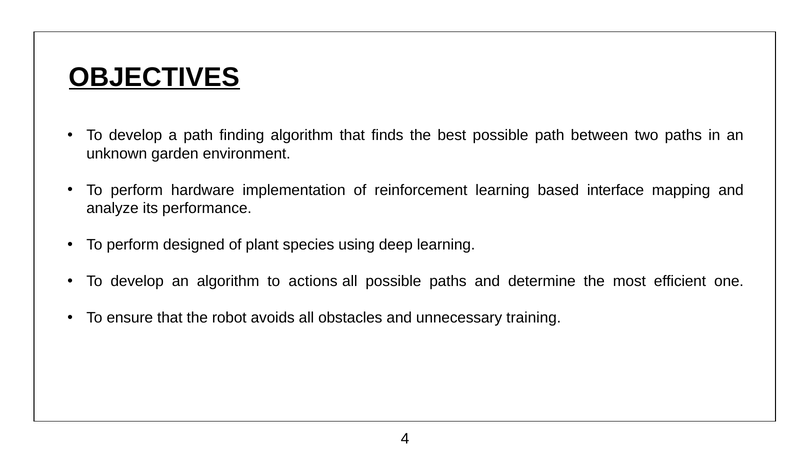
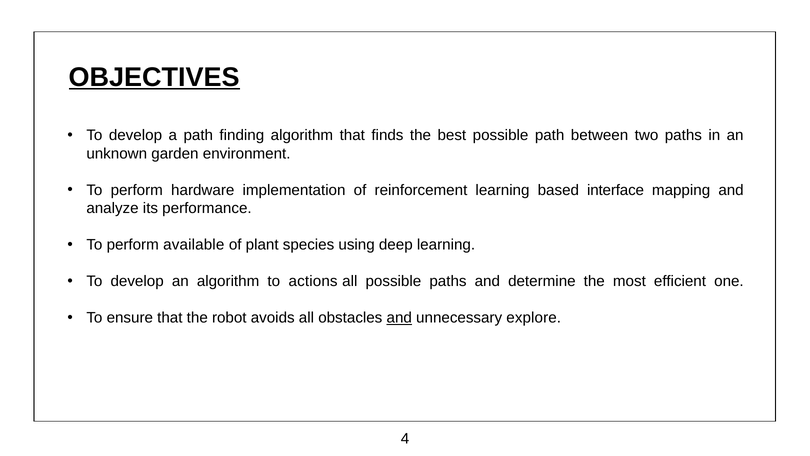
designed: designed -> available
and at (399, 318) underline: none -> present
training: training -> explore
